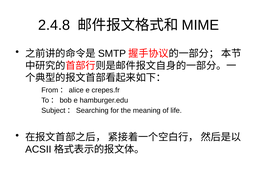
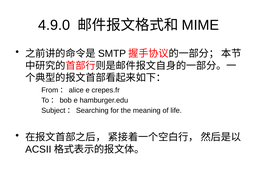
2.4.8: 2.4.8 -> 4.9.0
